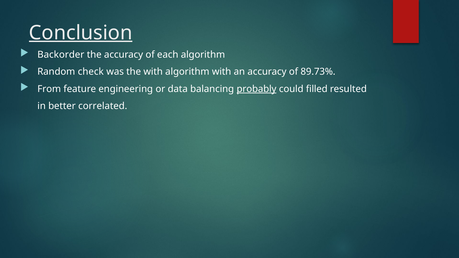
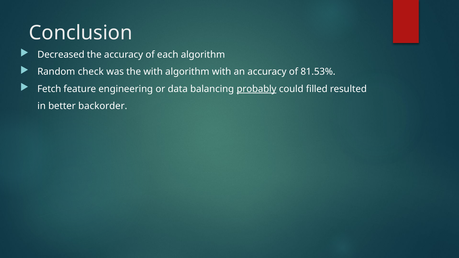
Conclusion underline: present -> none
Backorder: Backorder -> Decreased
89.73%: 89.73% -> 81.53%
From: From -> Fetch
correlated: correlated -> backorder
